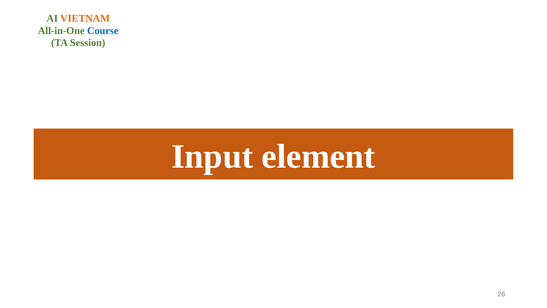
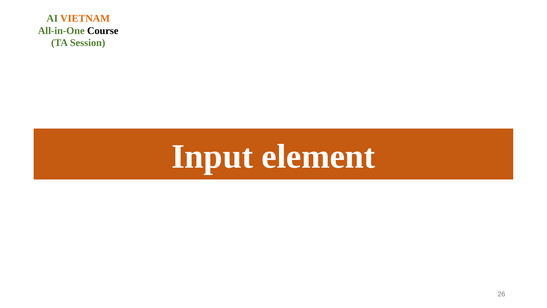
Course colour: blue -> black
